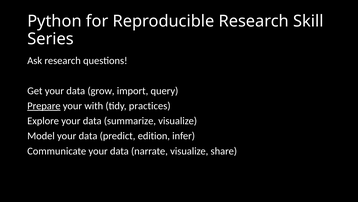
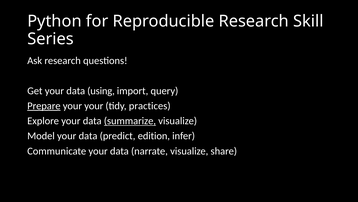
grow: grow -> using
your with: with -> your
summarize underline: none -> present
